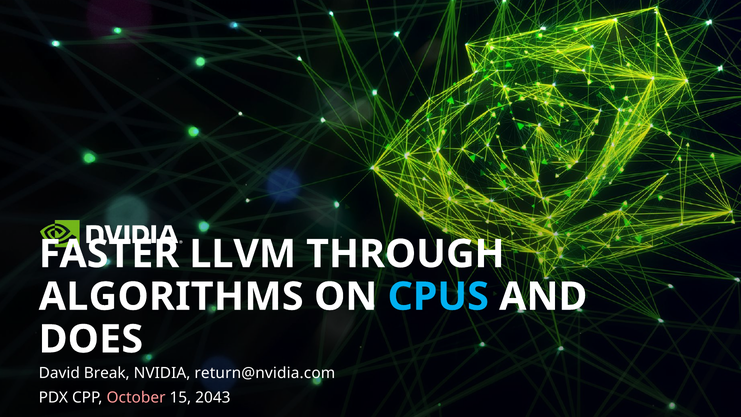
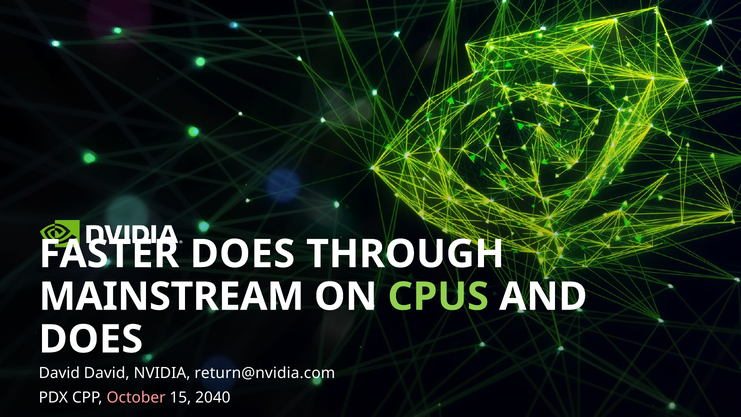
FASTER LLVM: LLVM -> DOES
ALGORITHMS: ALGORITHMS -> MAINSTREAM
CPUS colour: light blue -> light green
David Break: Break -> David
2043: 2043 -> 2040
